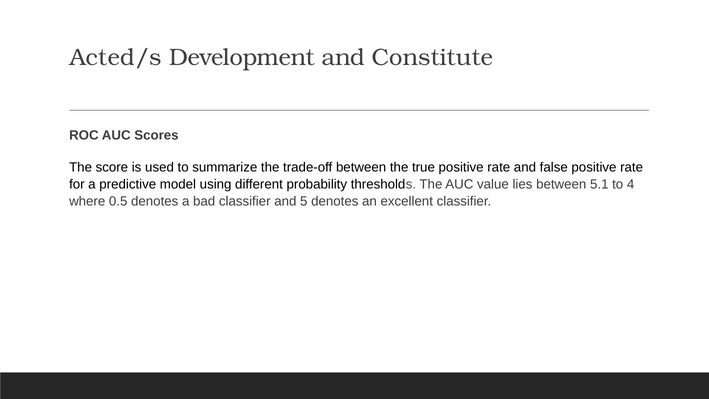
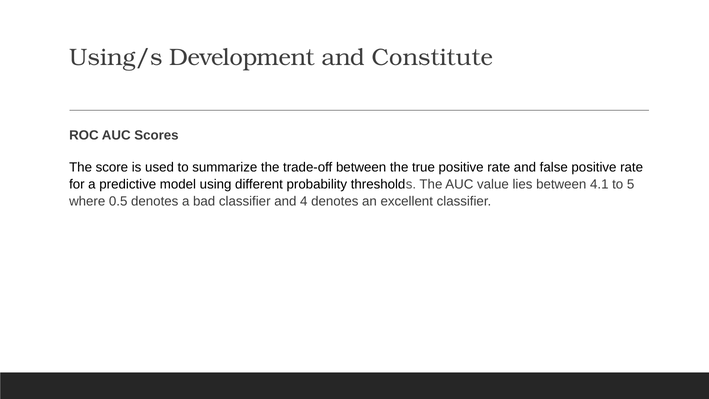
Acted/s: Acted/s -> Using/s
5.1: 5.1 -> 4.1
4: 4 -> 5
5: 5 -> 4
